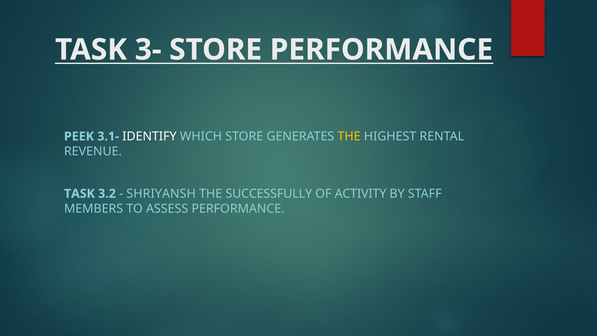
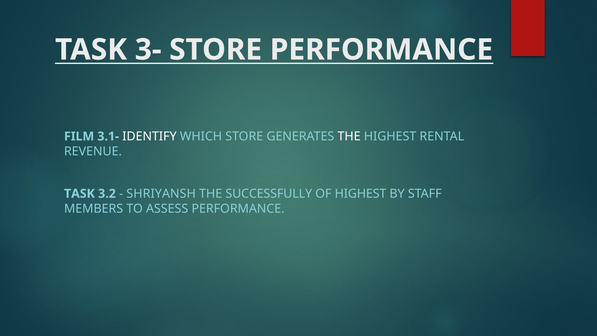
PEEK: PEEK -> FILM
THE at (349, 136) colour: yellow -> white
OF ACTIVITY: ACTIVITY -> HIGHEST
